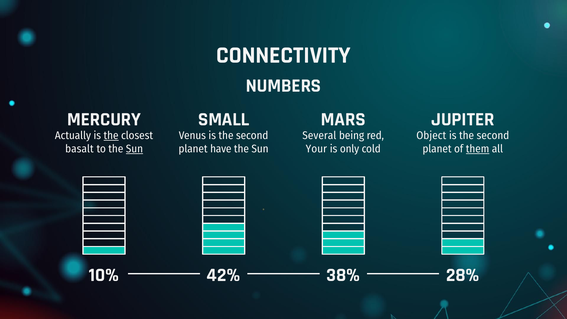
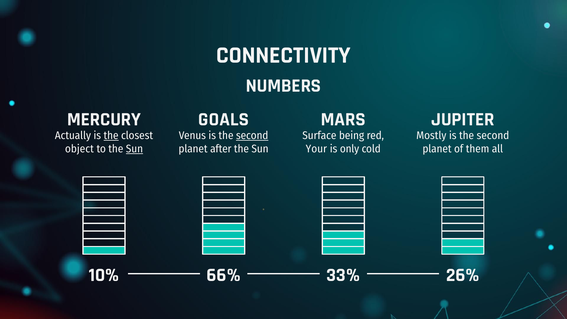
SMALL: SMALL -> GOALS
second at (252, 135) underline: none -> present
Several: Several -> Surface
Object: Object -> Mostly
basalt: basalt -> object
have: have -> after
them underline: present -> none
42%: 42% -> 66%
38%: 38% -> 33%
28%: 28% -> 26%
